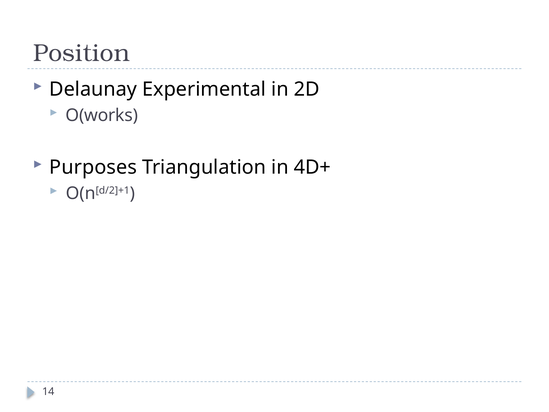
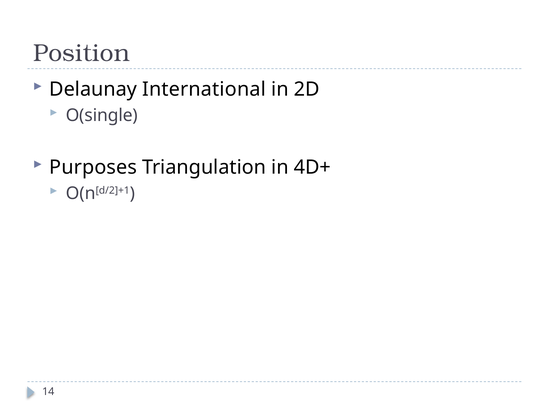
Experimental: Experimental -> International
O(works: O(works -> O(single
